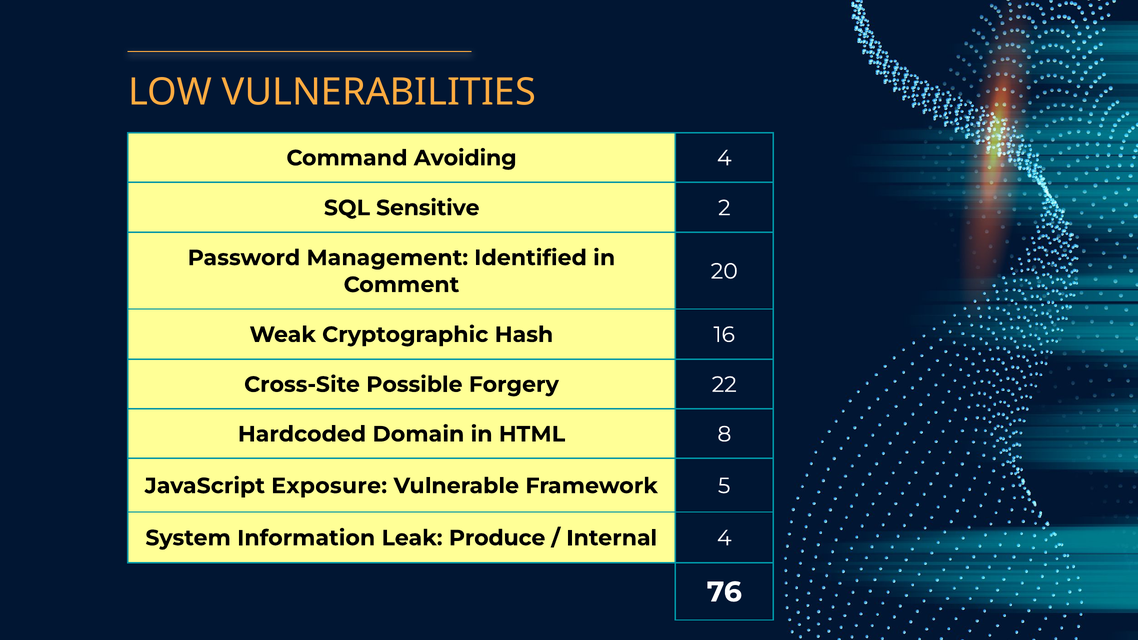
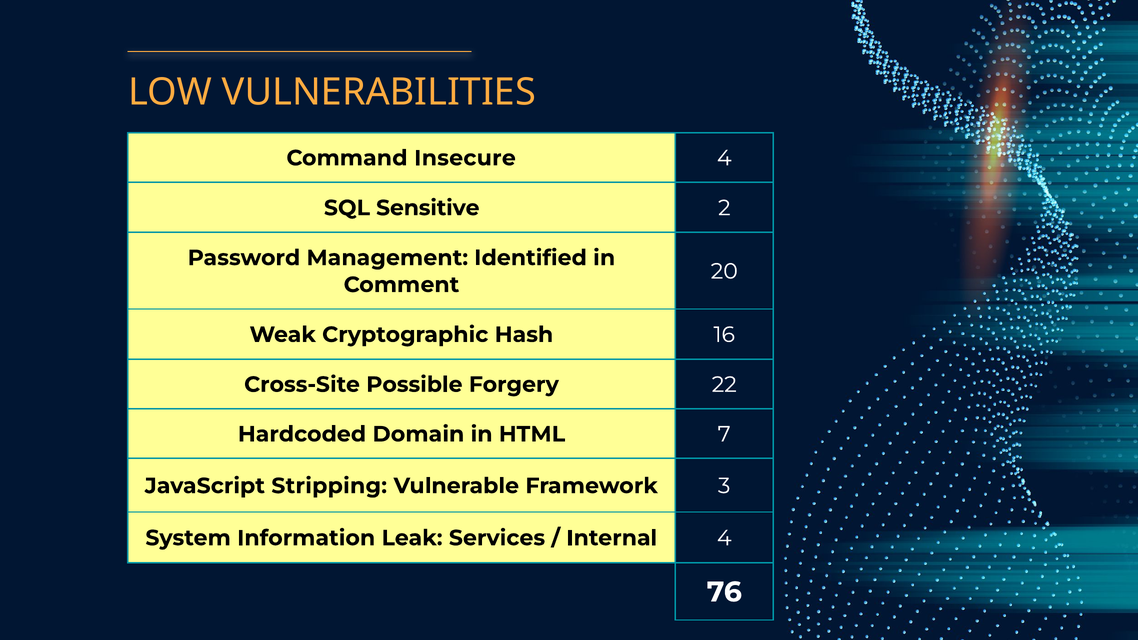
Avoiding: Avoiding -> Insecure
8: 8 -> 7
Exposure: Exposure -> Stripping
5: 5 -> 3
Produce: Produce -> Services
